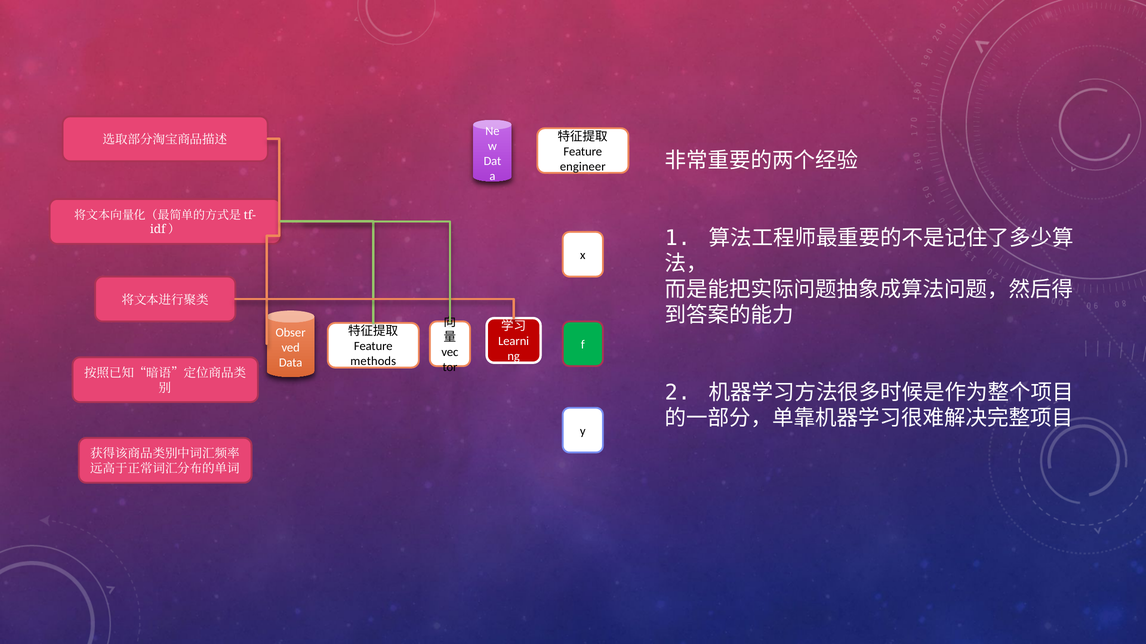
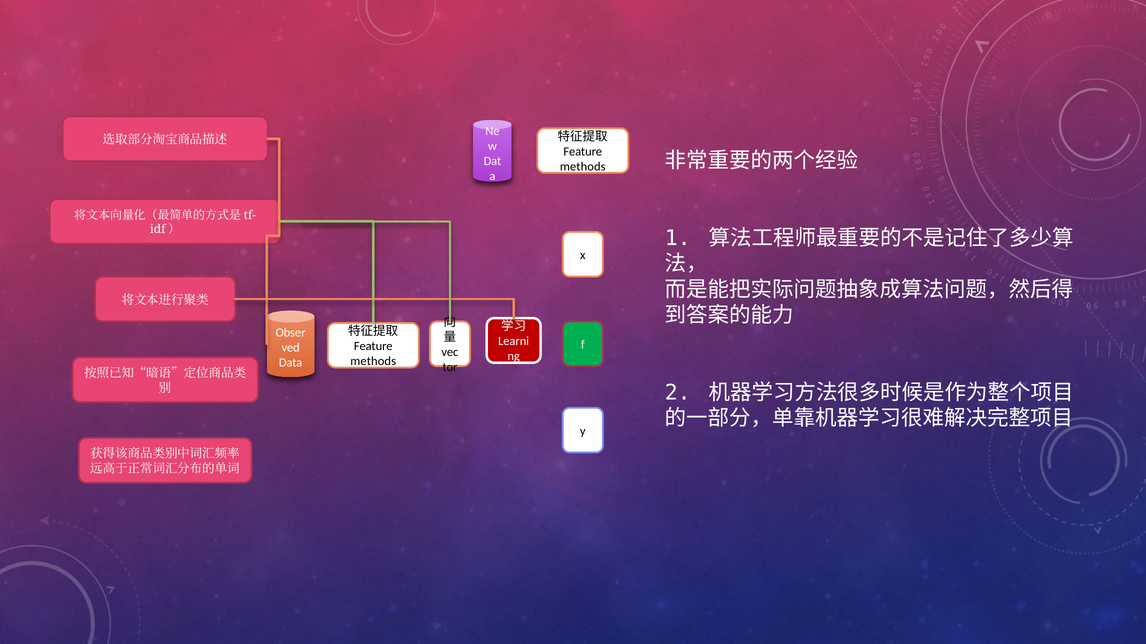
engineer at (583, 167): engineer -> methods
